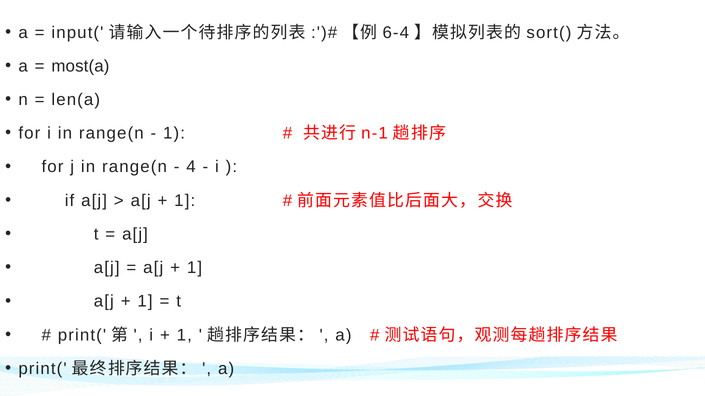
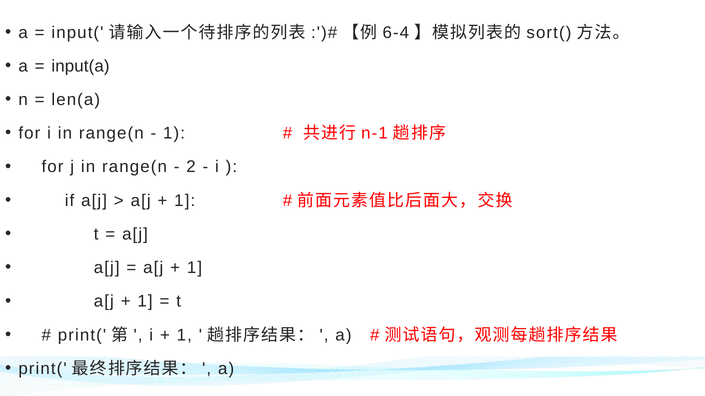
most(a: most(a -> input(a
4: 4 -> 2
